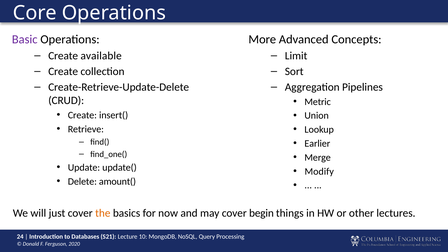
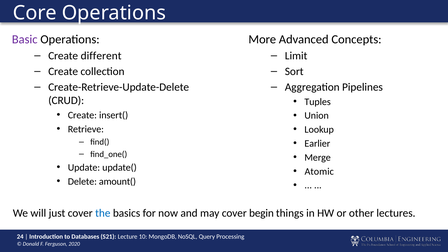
available: available -> different
Metric: Metric -> Tuples
Modify: Modify -> Atomic
the colour: orange -> blue
